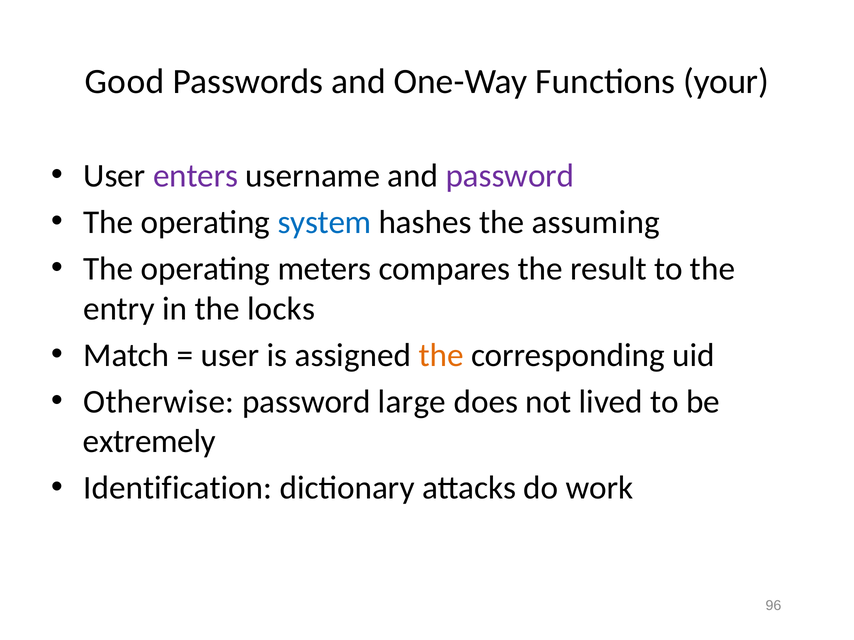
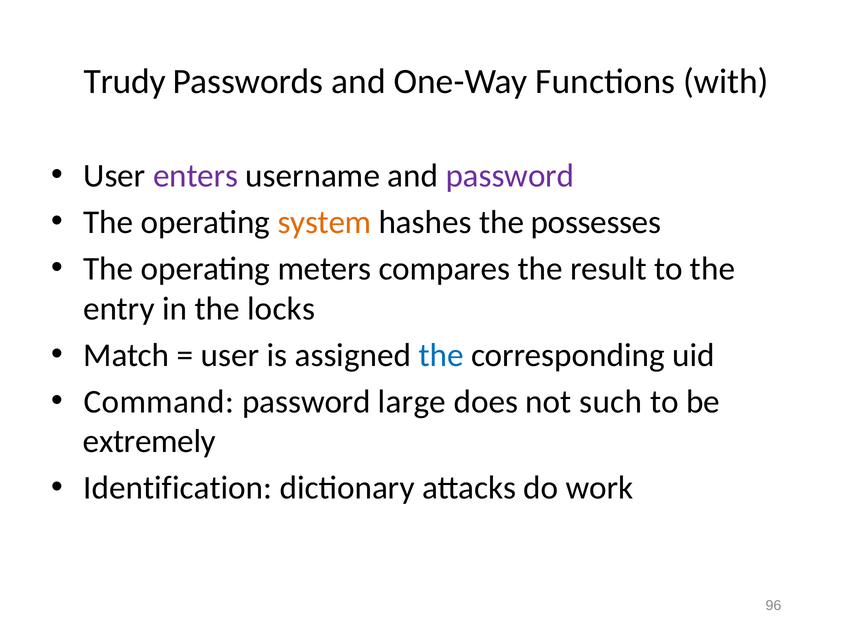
Good: Good -> Trudy
your: your -> with
system colour: blue -> orange
assuming: assuming -> possesses
the at (441, 355) colour: orange -> blue
Otherwise: Otherwise -> Command
lived: lived -> such
